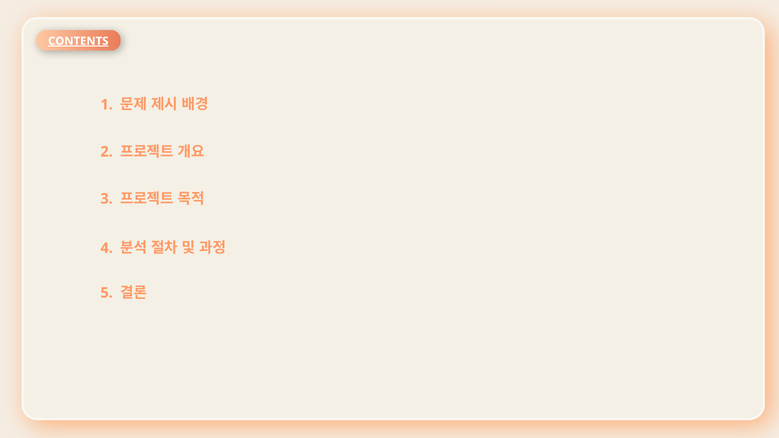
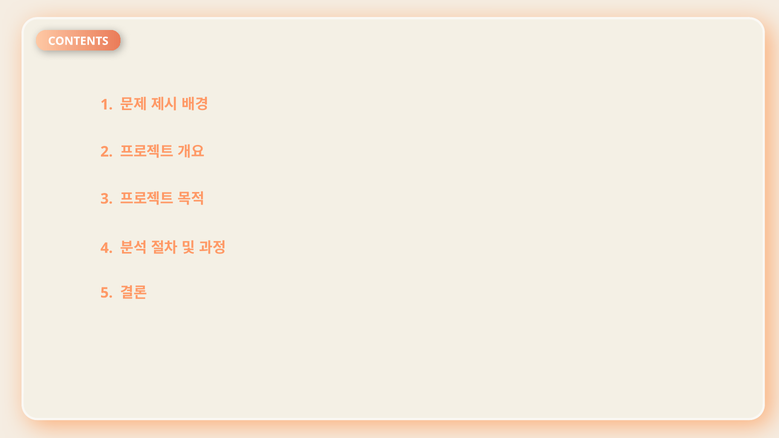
CONTENTS underline: present -> none
